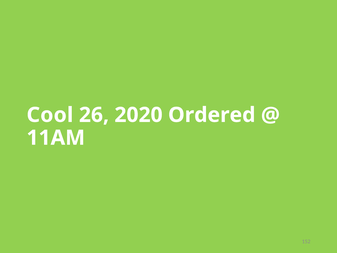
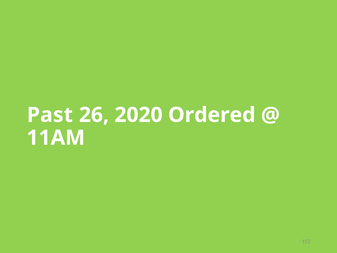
Cool: Cool -> Past
